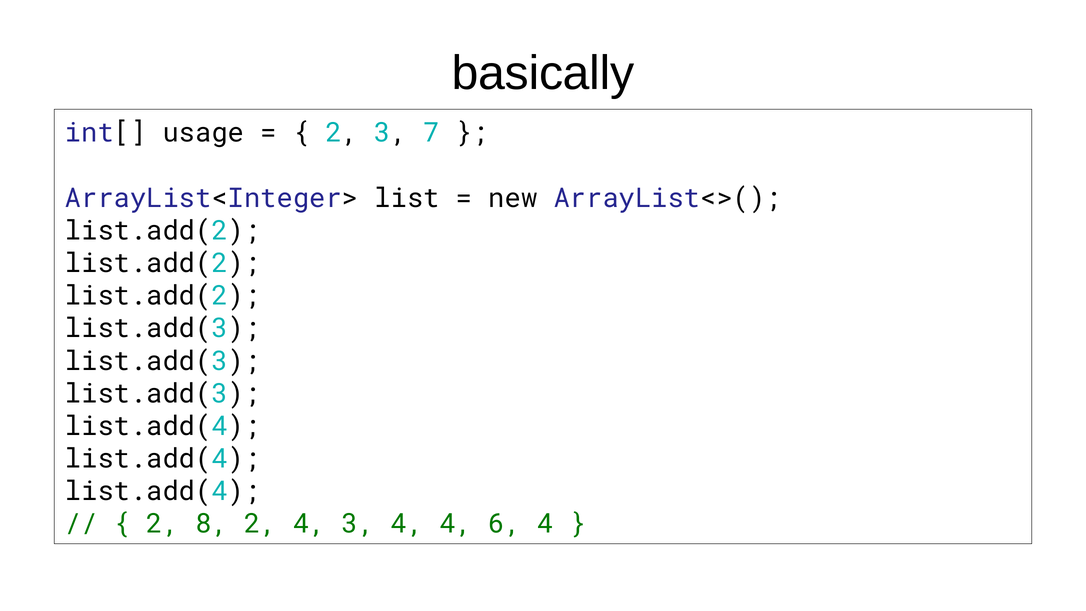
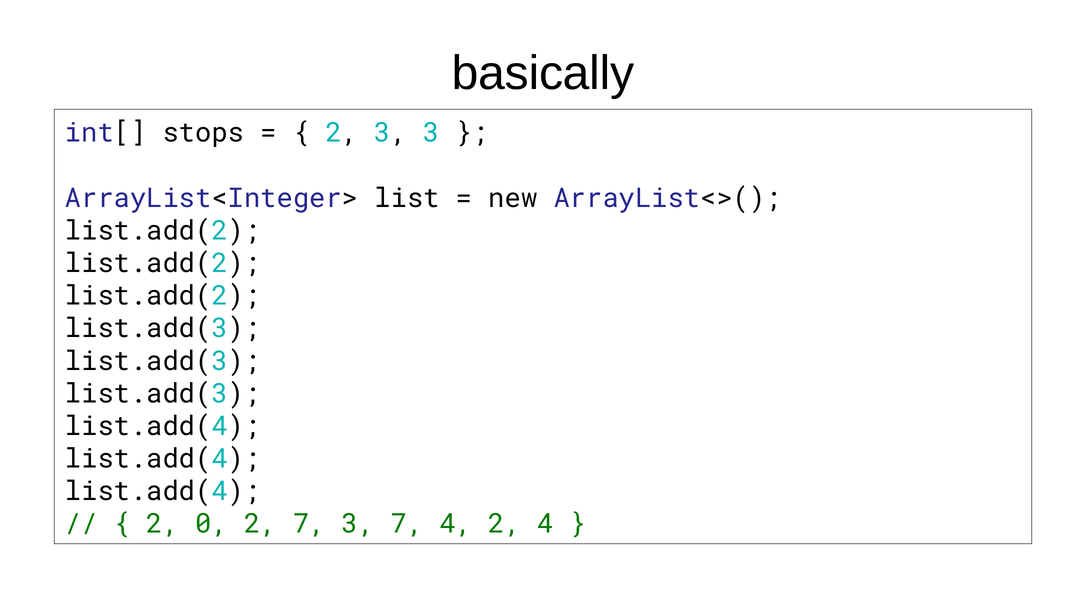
usage: usage -> stops
3 7: 7 -> 3
8: 8 -> 0
2 4: 4 -> 7
3 4: 4 -> 7
4 6: 6 -> 2
